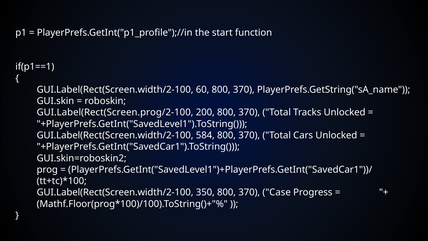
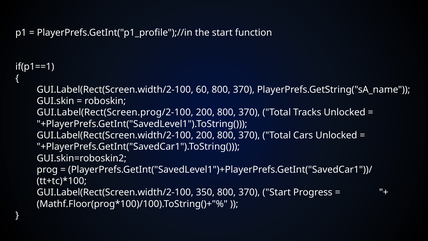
GUI.Label(Rect(Screen.width/2-100 584: 584 -> 200
370 Case: Case -> Start
